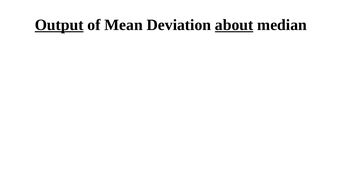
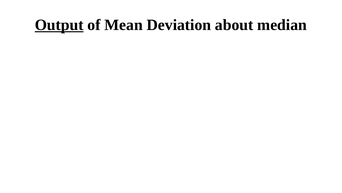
about underline: present -> none
